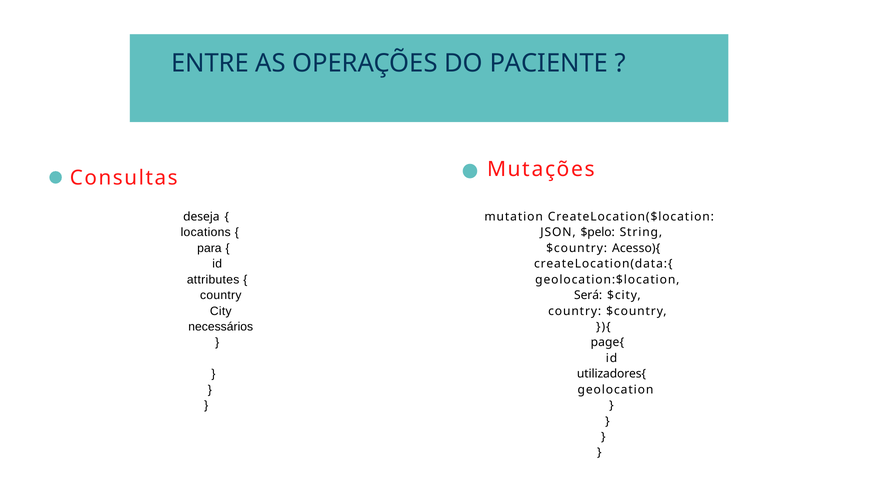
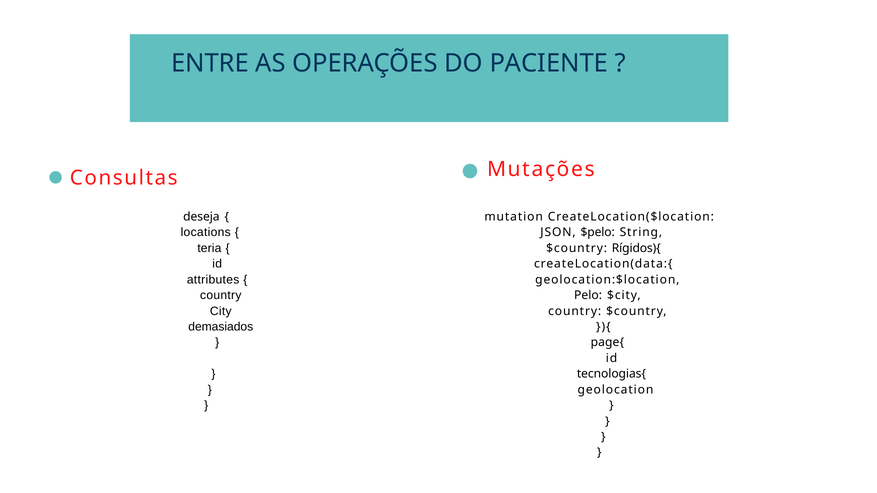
para: para -> teria
Acesso){: Acesso){ -> Rígidos){
Será: Será -> Pelo
necessários: necessários -> demasiados
utilizadores{: utilizadores{ -> tecnologias{
